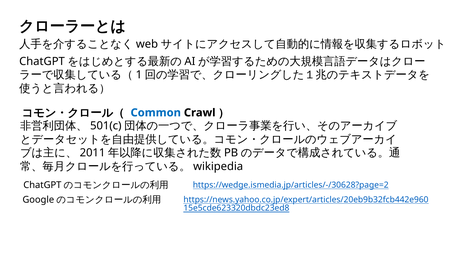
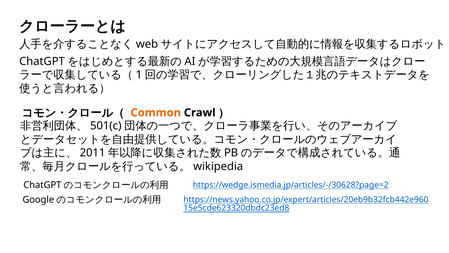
Common colour: blue -> orange
